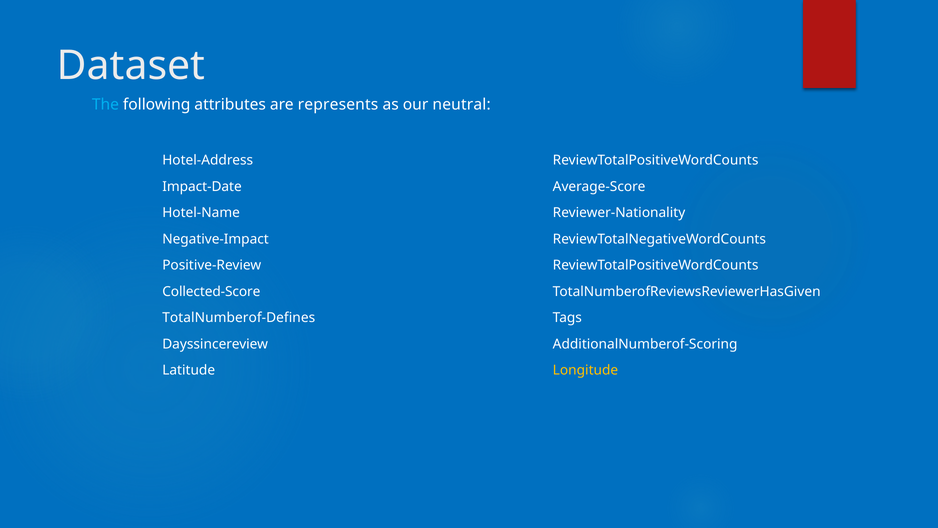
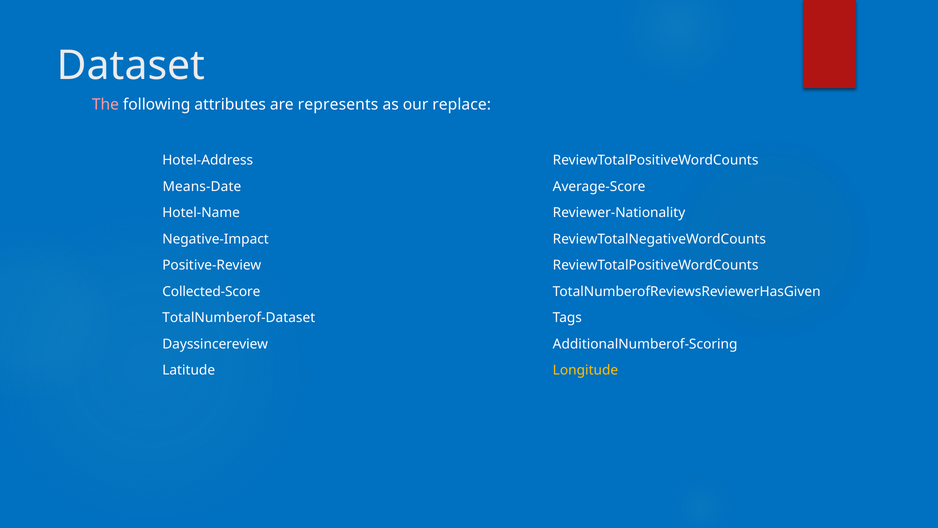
The colour: light blue -> pink
neutral: neutral -> replace
Impact-Date: Impact-Date -> Means-Date
TotalNumberof-Defines: TotalNumberof-Defines -> TotalNumberof-Dataset
